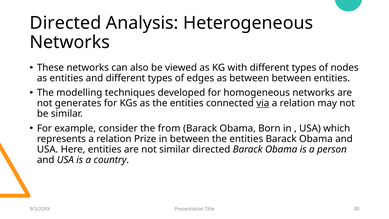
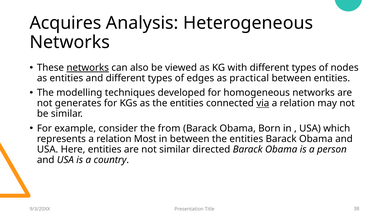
Directed at (65, 23): Directed -> Acquires
networks at (88, 68) underline: none -> present
as between: between -> practical
Prize: Prize -> Most
